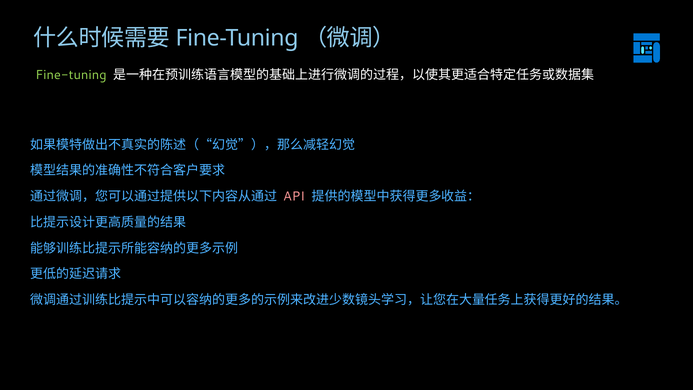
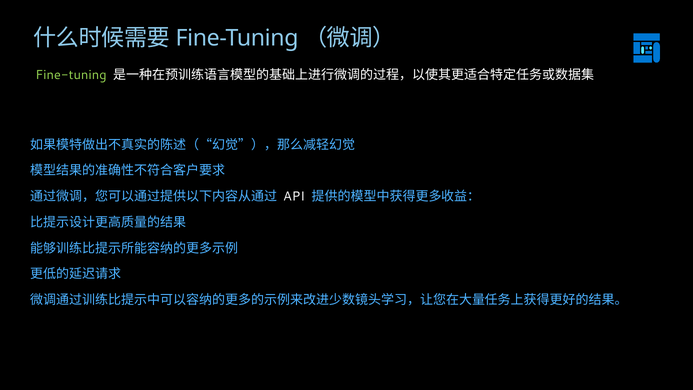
API colour: pink -> white
